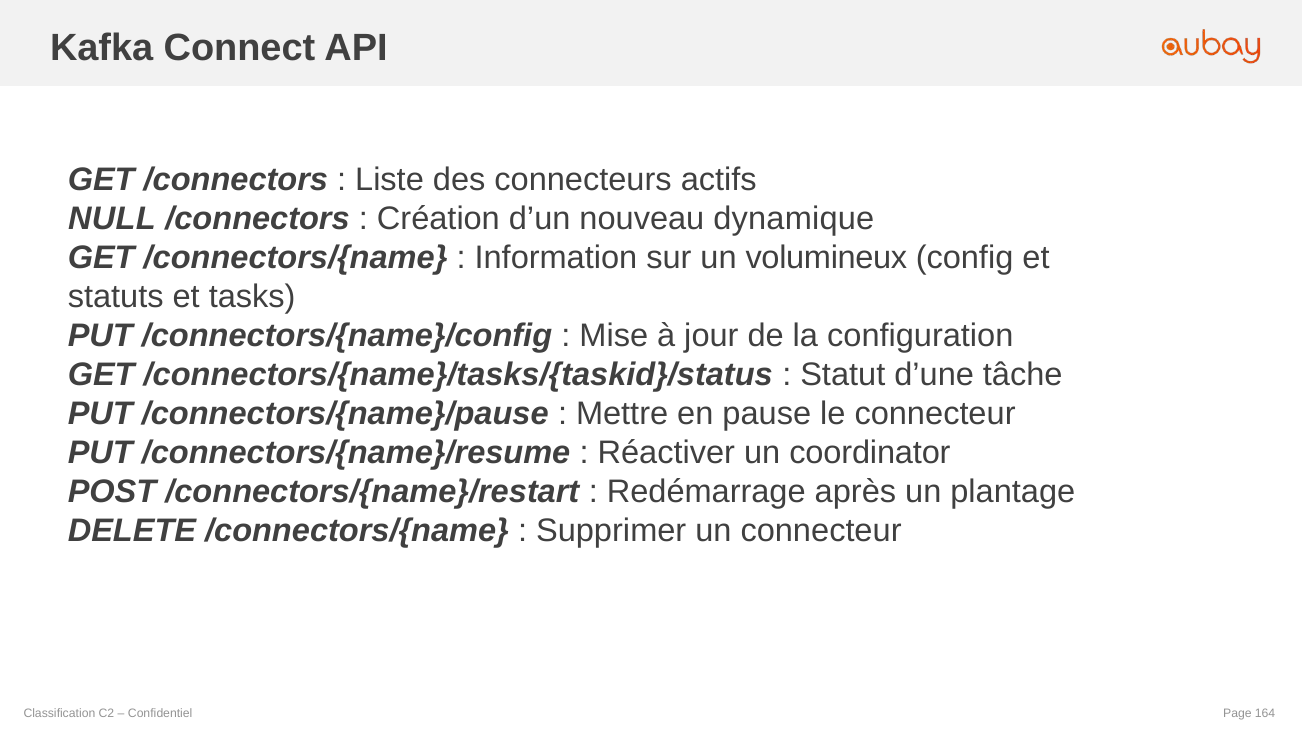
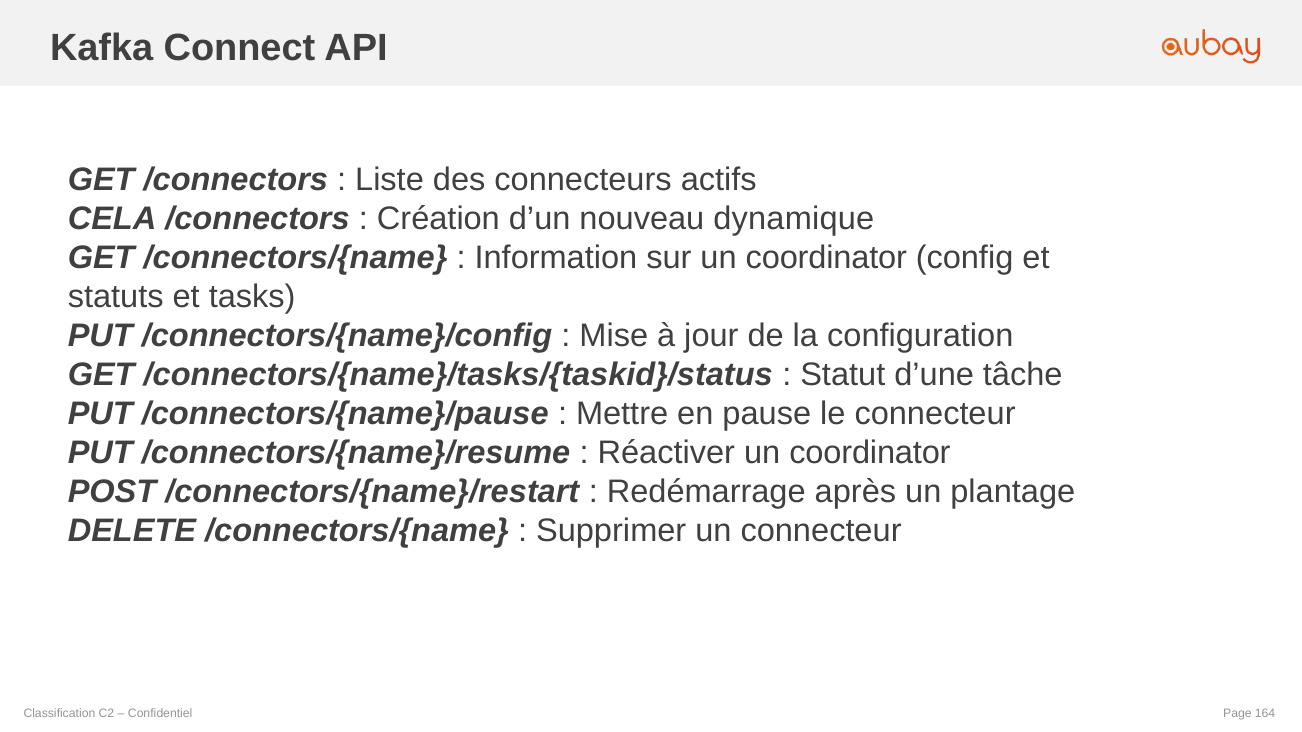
NULL: NULL -> CELA
sur un volumineux: volumineux -> coordinator
